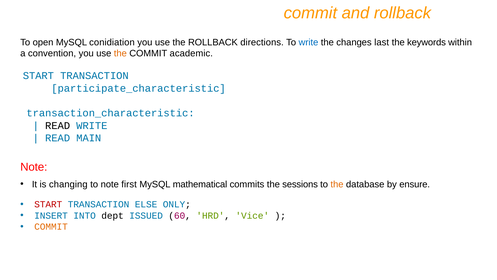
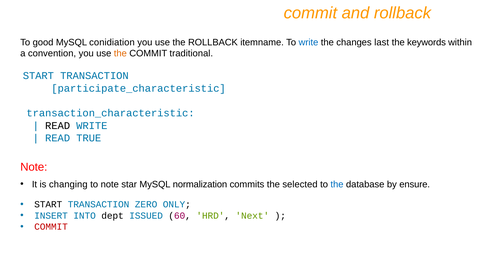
open: open -> good
directions: directions -> itemname
academic: academic -> traditional
MAIN: MAIN -> TRUE
first: first -> star
mathematical: mathematical -> normalization
sessions: sessions -> selected
the at (337, 184) colour: orange -> blue
START at (48, 204) colour: red -> black
ELSE: ELSE -> ZERO
Vice: Vice -> Next
COMMIT at (51, 227) colour: orange -> red
